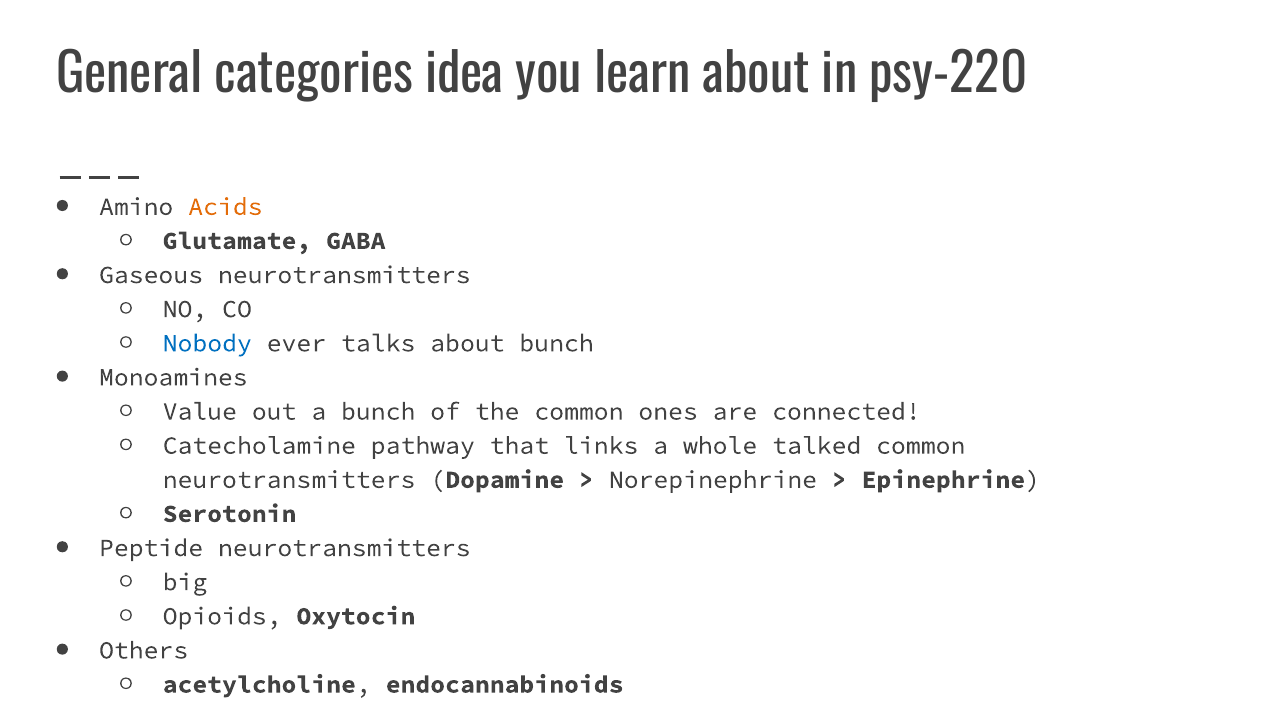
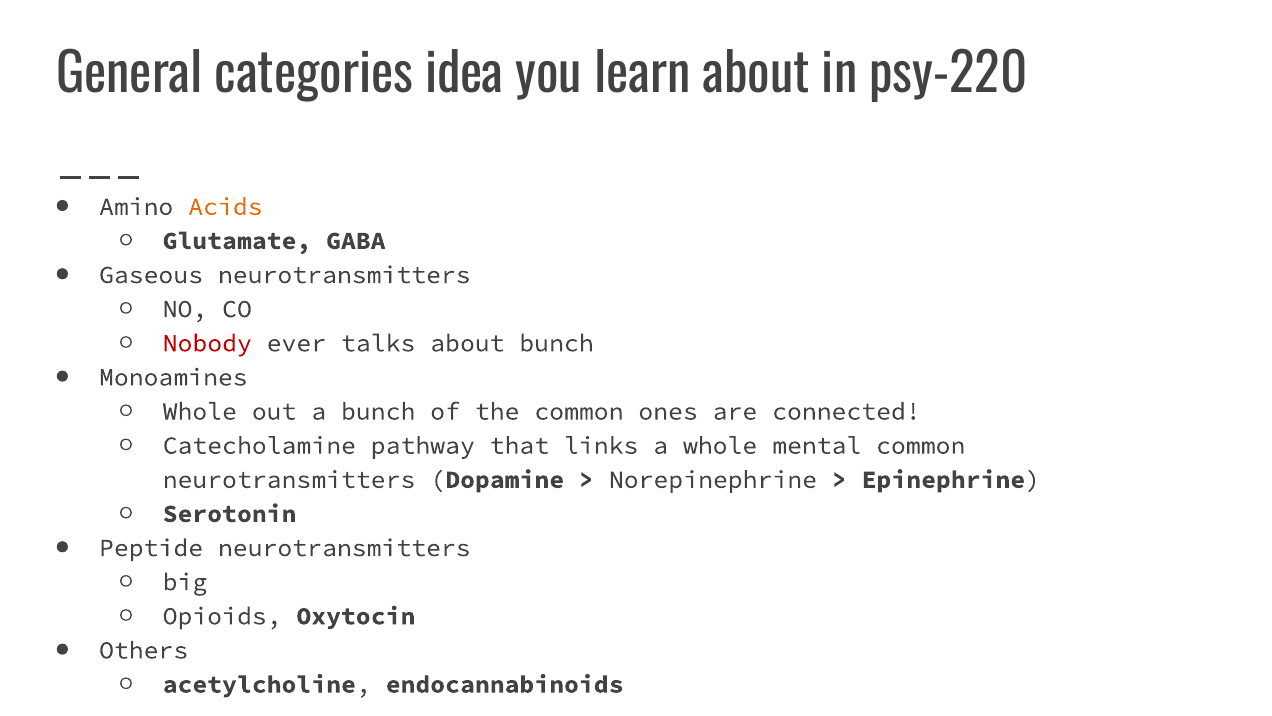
Nobody colour: blue -> red
Value at (200, 411): Value -> Whole
talked: talked -> mental
